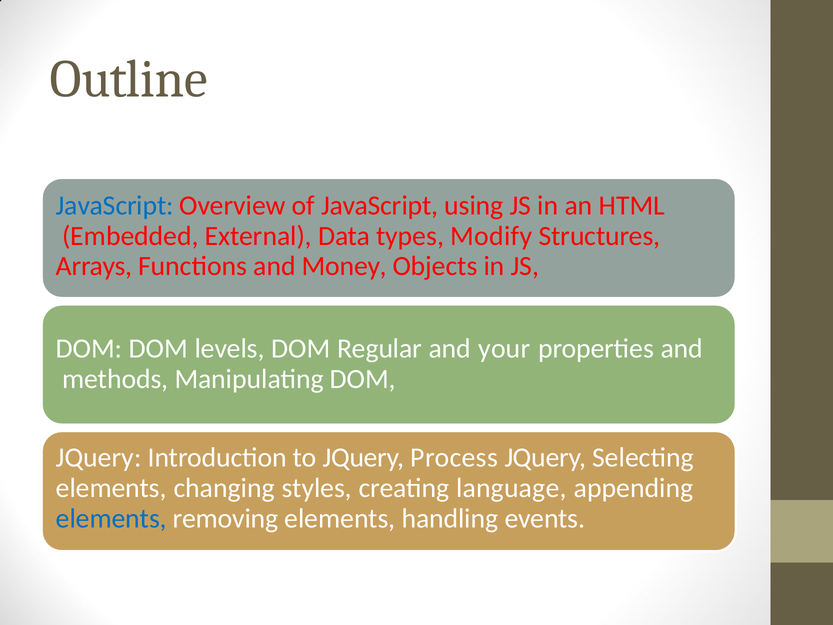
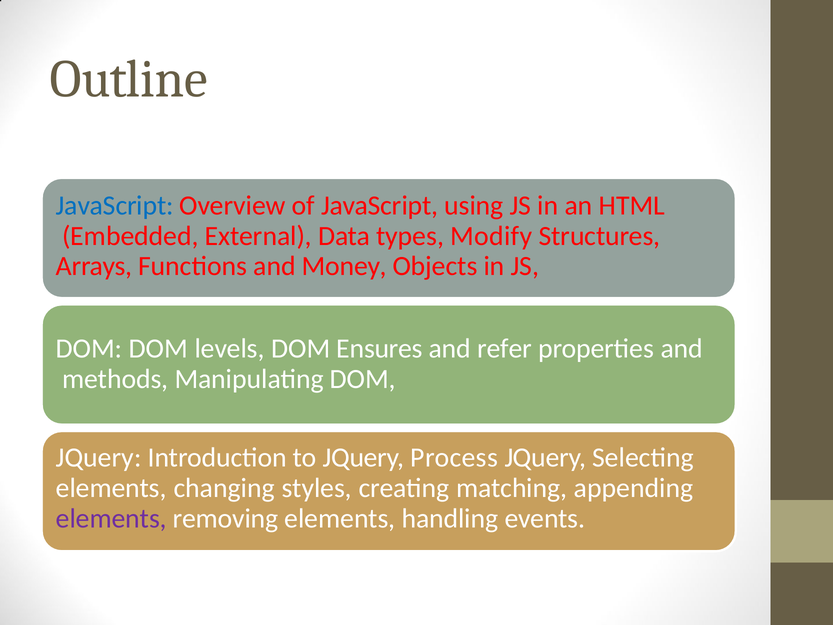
Regular: Regular -> Ensures
your: your -> refer
language: language -> matching
elements at (111, 518) colour: blue -> purple
